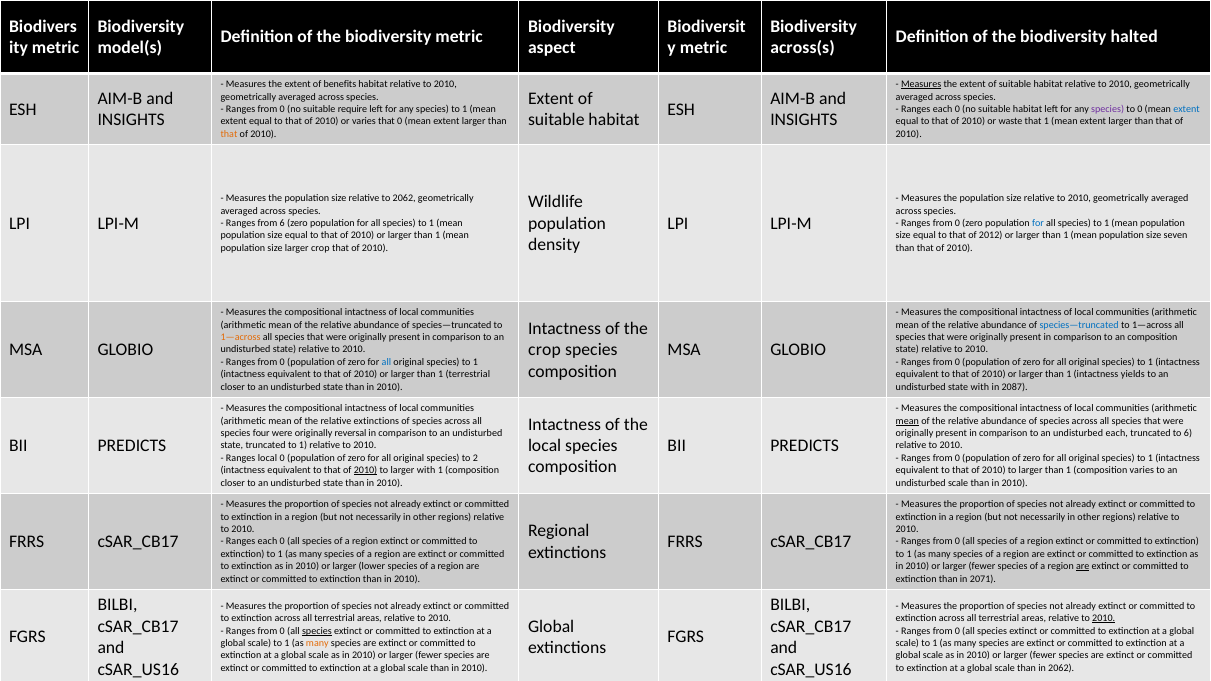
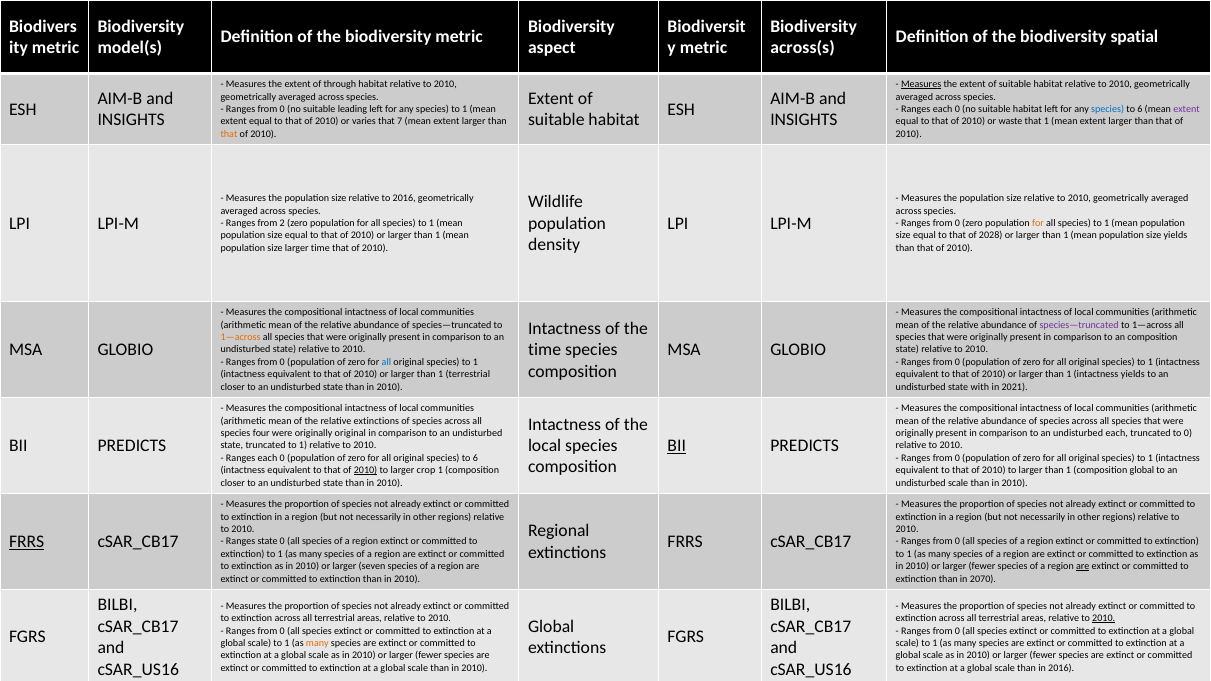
halted: halted -> spatial
benefits: benefits -> through
require: require -> leading
species at (1108, 109) colour: purple -> blue
0 at (1140, 109): 0 -> 6
extent at (1187, 109) colour: blue -> purple
that 0: 0 -> 7
to 2062: 2062 -> 2016
from 6: 6 -> 2
for at (1038, 223) colour: blue -> orange
2012: 2012 -> 2028
size seven: seven -> yields
larger crop: crop -> time
species—truncated at (1079, 325) colour: blue -> purple
crop at (545, 350): crop -> time
2087: 2087 -> 2021
mean at (907, 421) underline: present -> none
originally reversal: reversal -> original
to 6: 6 -> 0
BII at (677, 446) underline: none -> present
local at (267, 458): local -> each
original species to 2: 2 -> 6
larger with: with -> crop
composition varies: varies -> global
FRRS at (27, 542) underline: none -> present
each at (267, 542): each -> state
lower: lower -> seven
2071: 2071 -> 2070
species at (317, 631) underline: present -> none
in 2062: 2062 -> 2016
